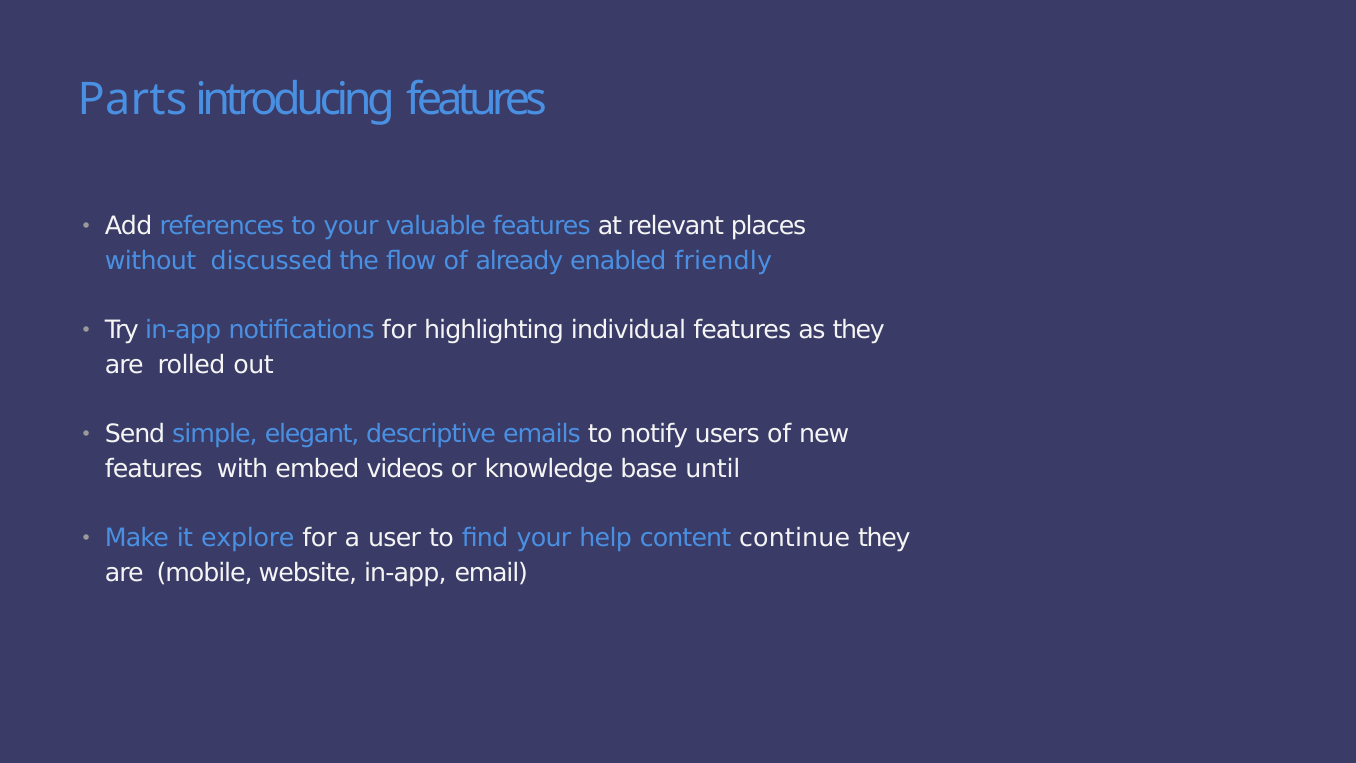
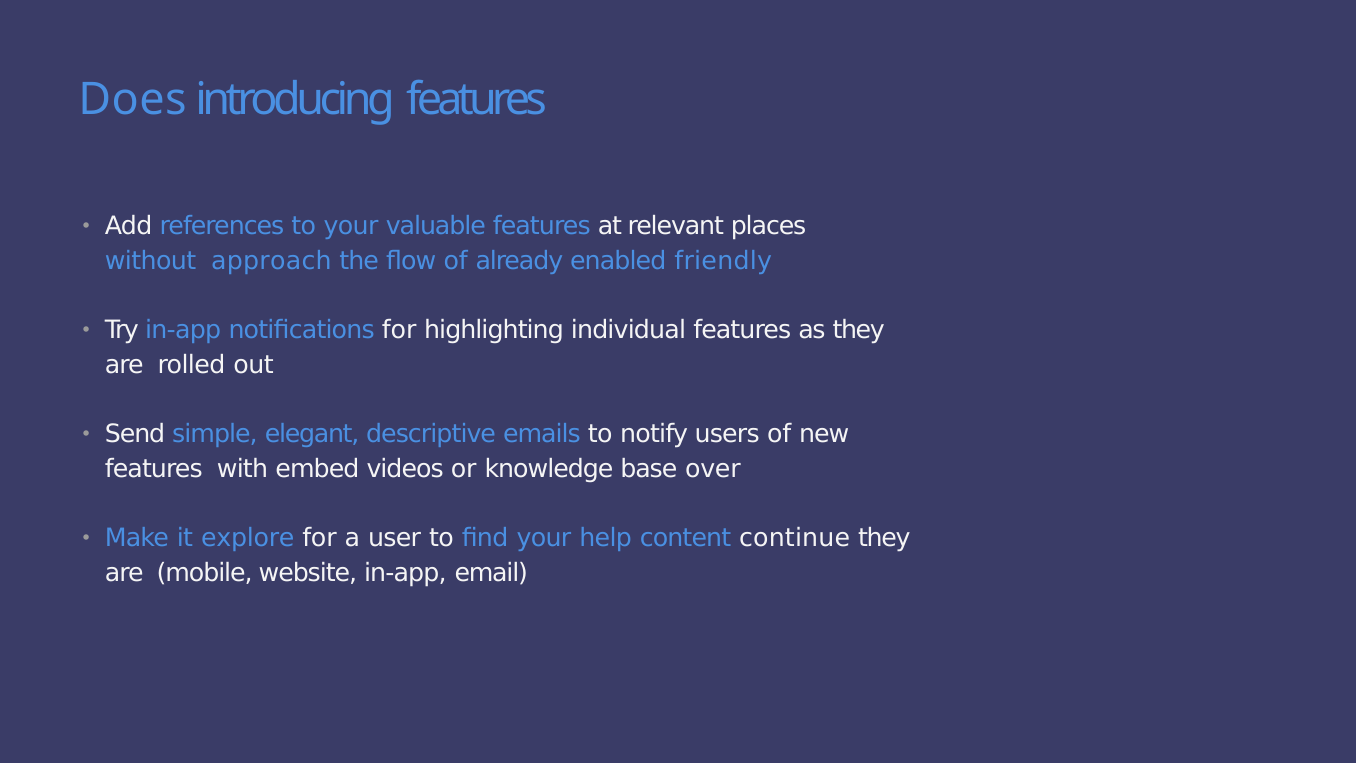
Parts: Parts -> Does
discussed: discussed -> approach
until: until -> over
